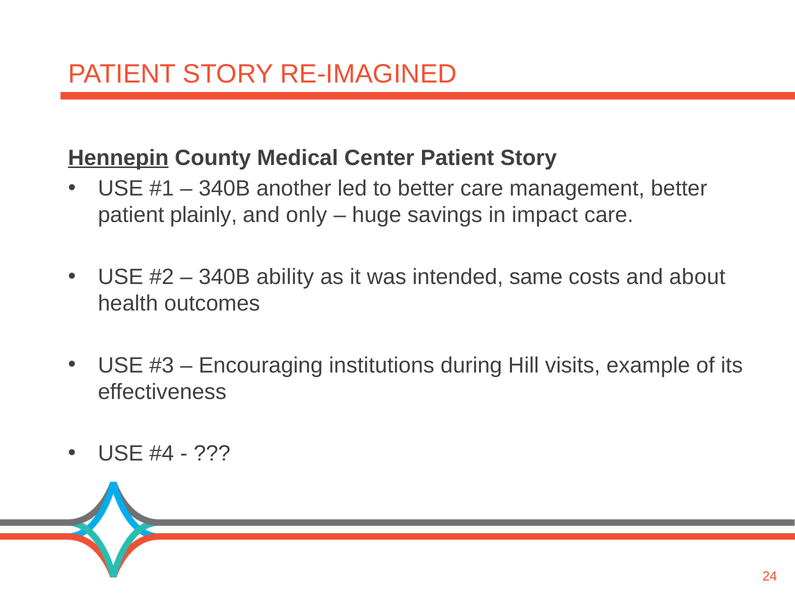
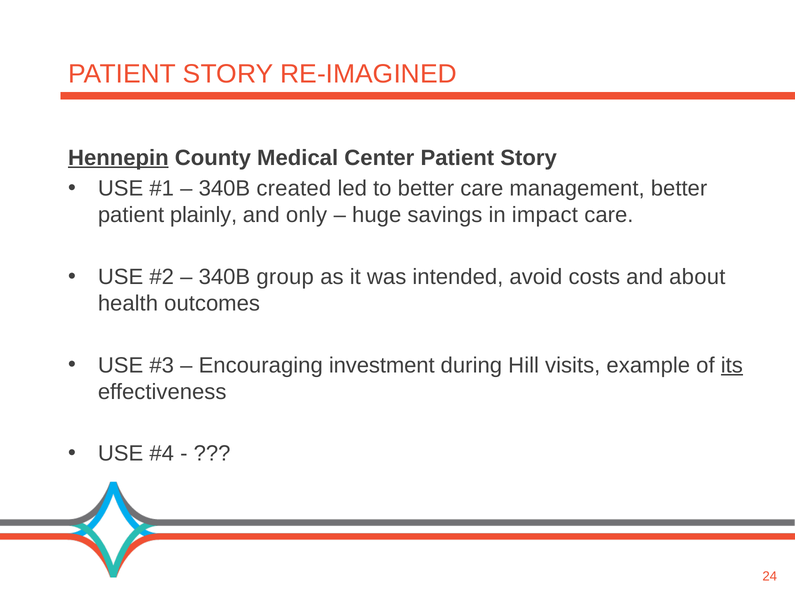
another: another -> created
ability: ability -> group
same: same -> avoid
institutions: institutions -> investment
its underline: none -> present
